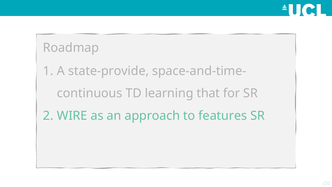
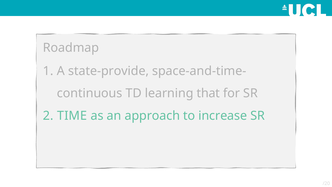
WIRE: WIRE -> TIME
features: features -> increase
